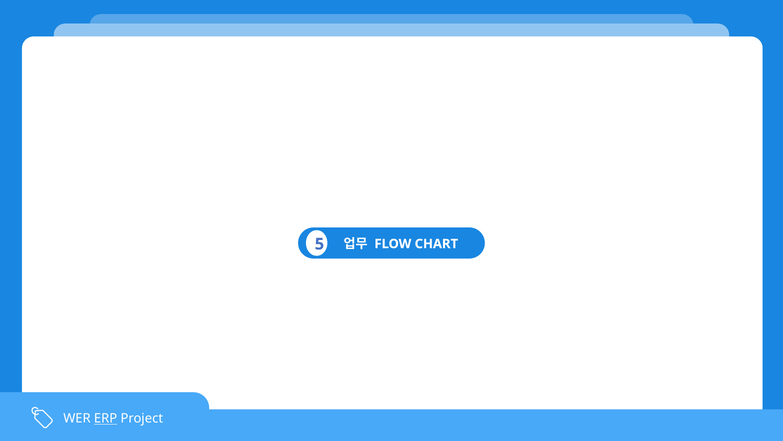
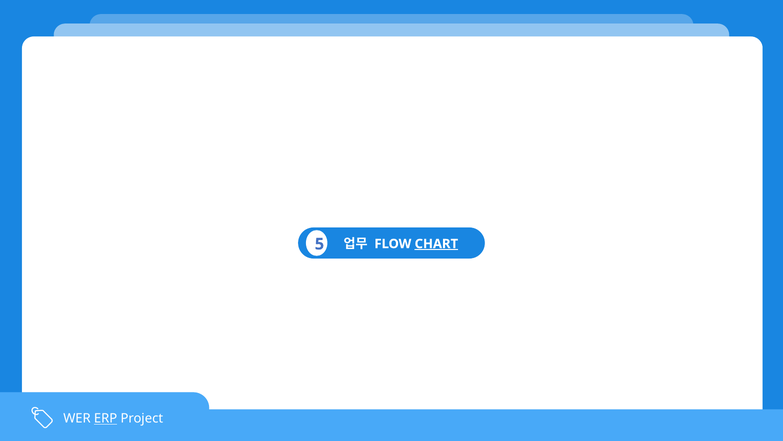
CHART underline: none -> present
